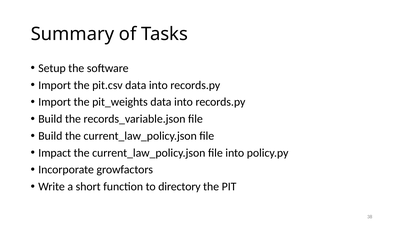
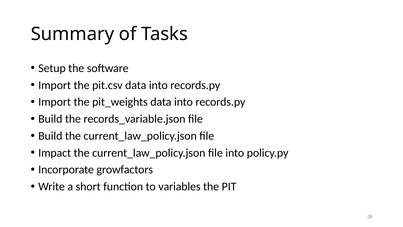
directory: directory -> variables
